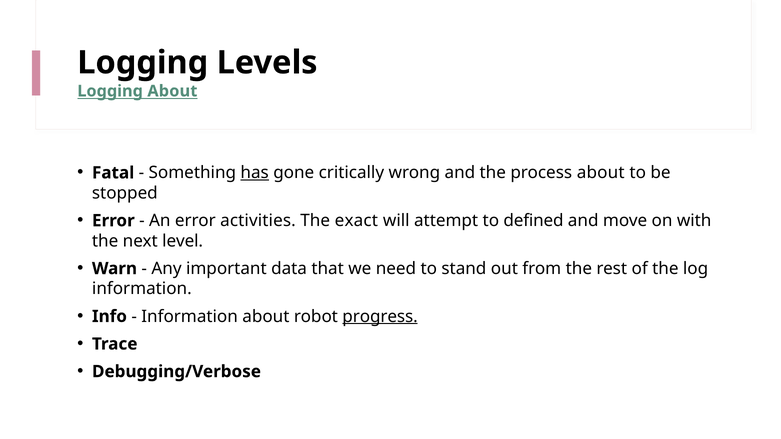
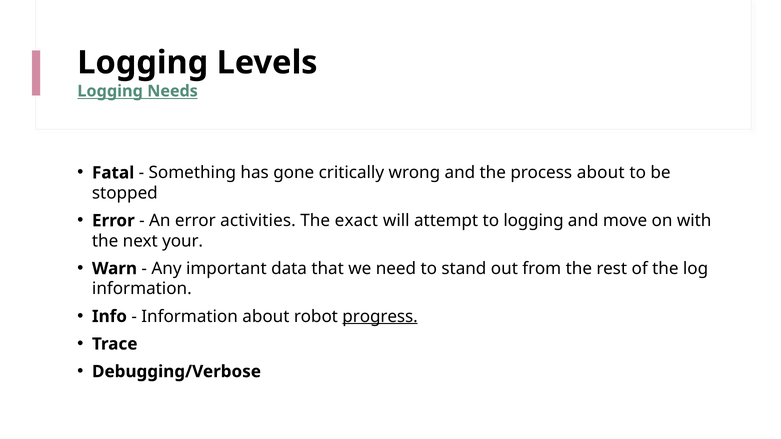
Logging About: About -> Needs
has underline: present -> none
to defined: defined -> logging
level: level -> your
